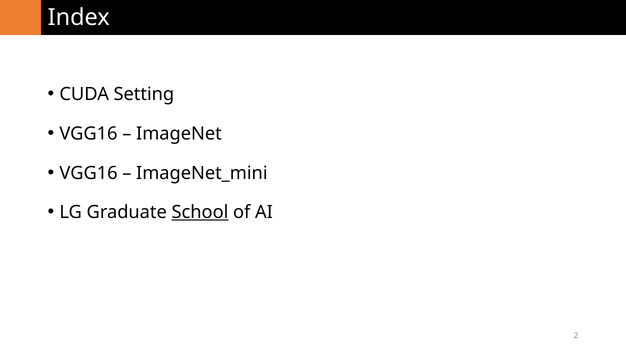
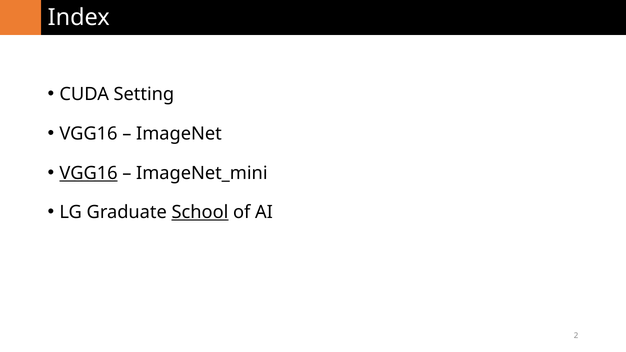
VGG16 at (89, 173) underline: none -> present
